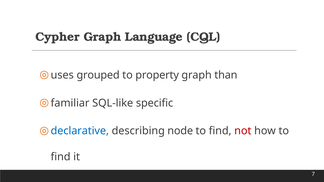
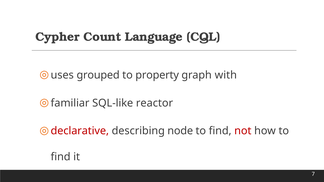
Cypher Graph: Graph -> Count
than: than -> with
specific: specific -> reactor
declarative colour: blue -> red
